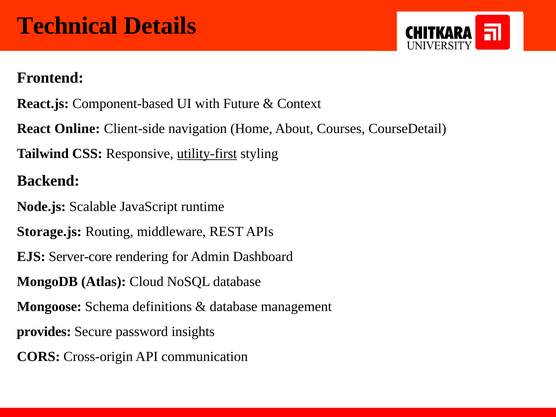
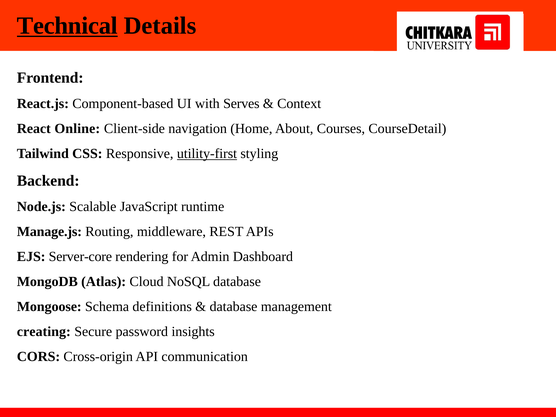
Technical underline: none -> present
Future: Future -> Serves
Storage.js: Storage.js -> Manage.js
provides: provides -> creating
